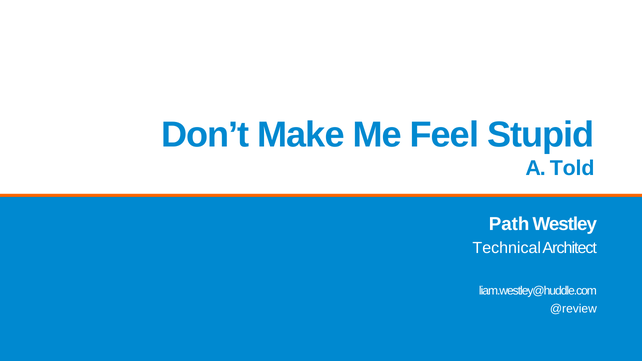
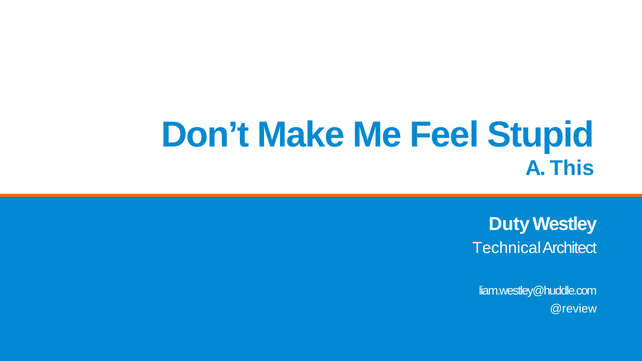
Told: Told -> This
Path: Path -> Duty
